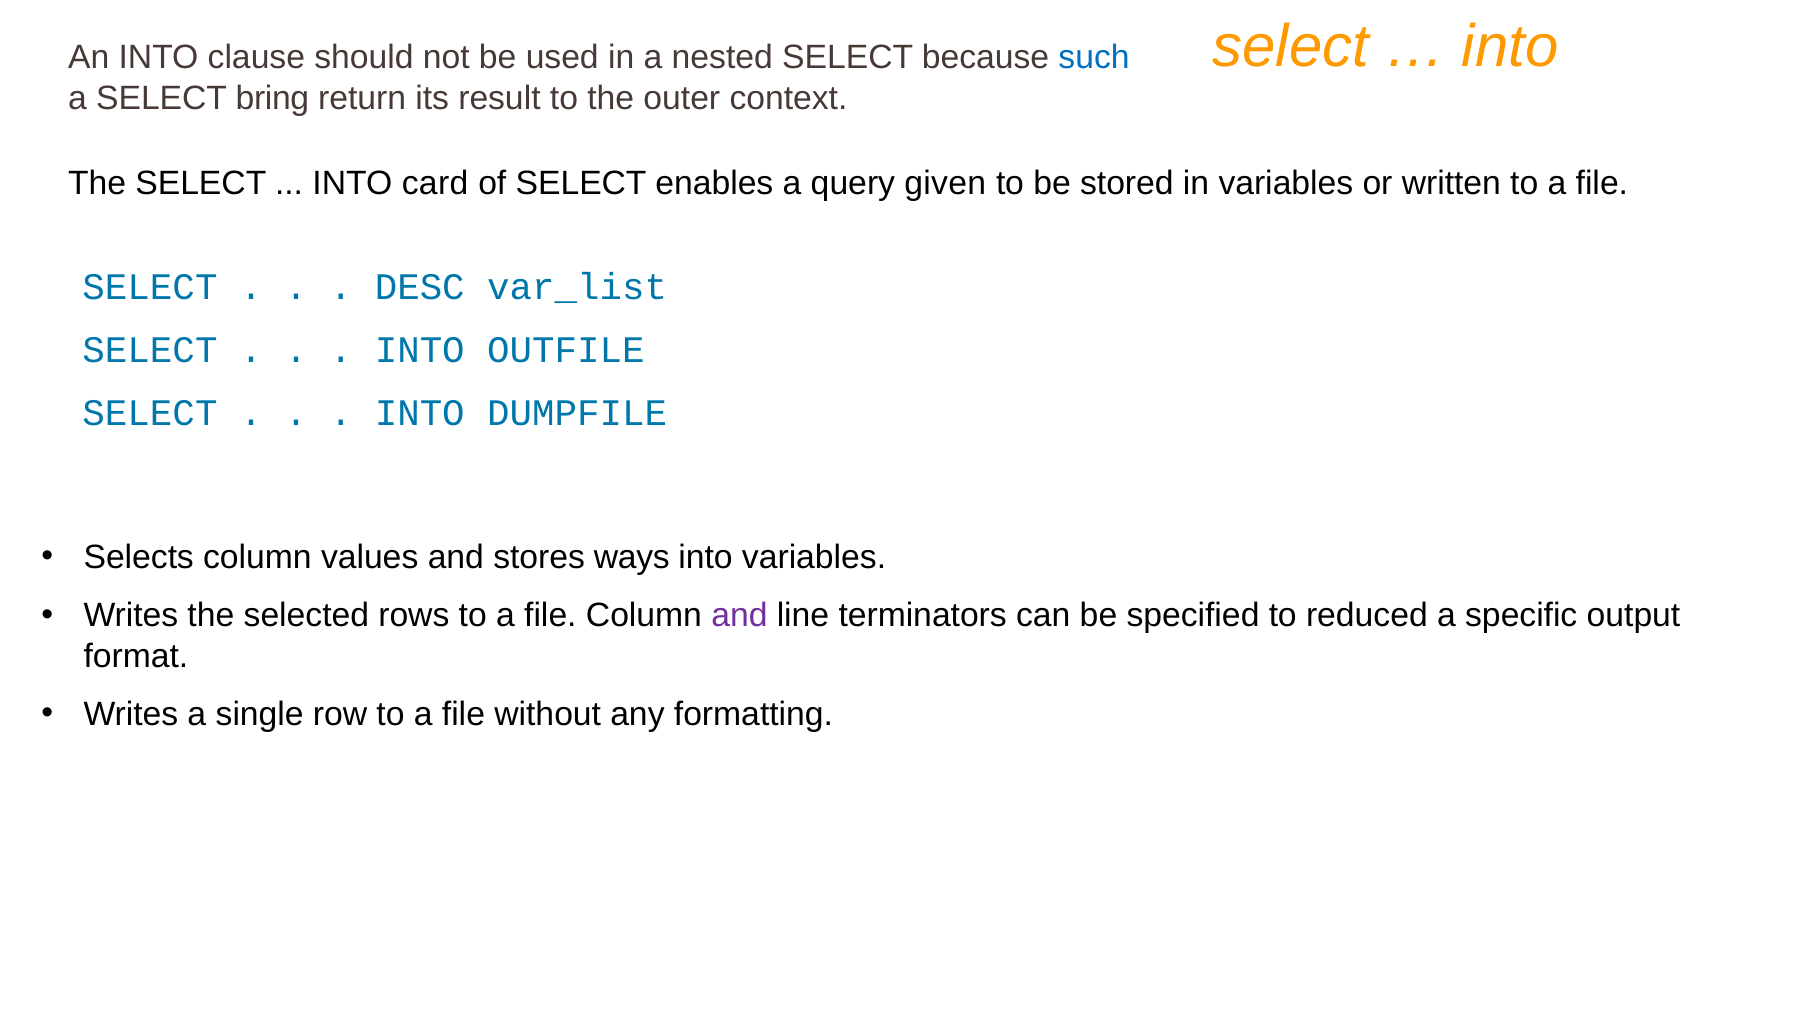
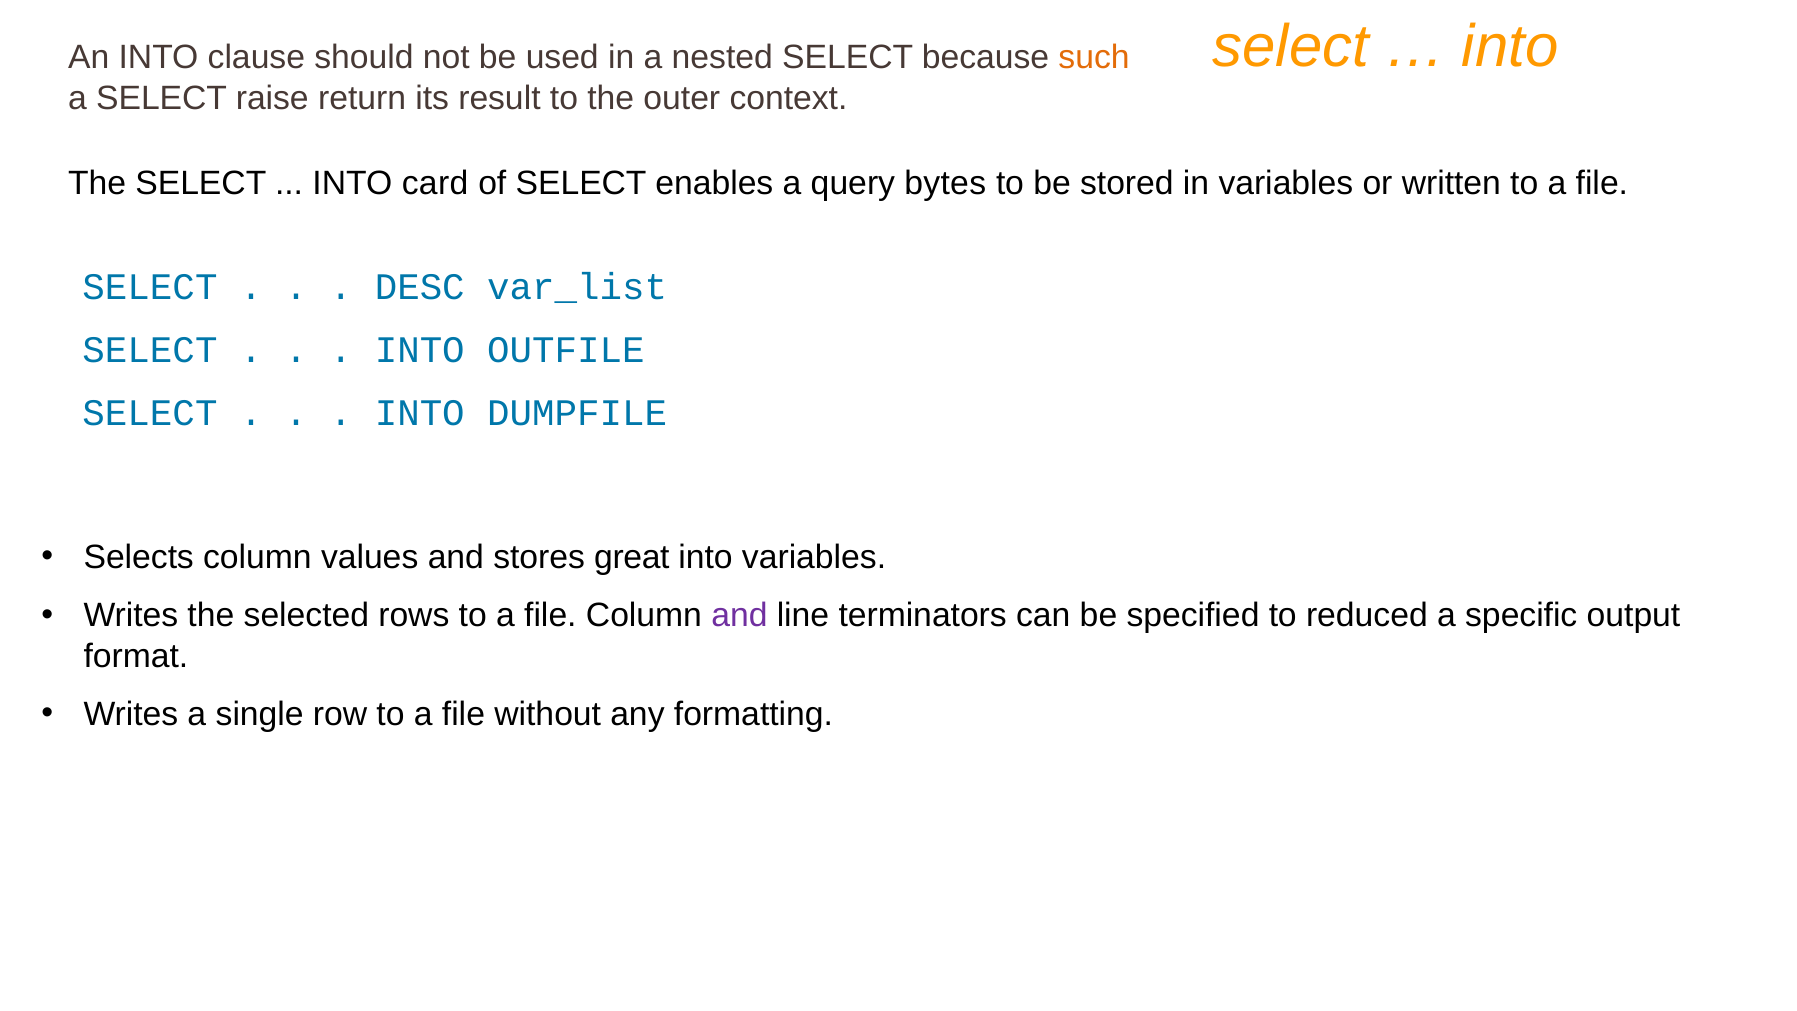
such colour: blue -> orange
bring: bring -> raise
given: given -> bytes
ways: ways -> great
